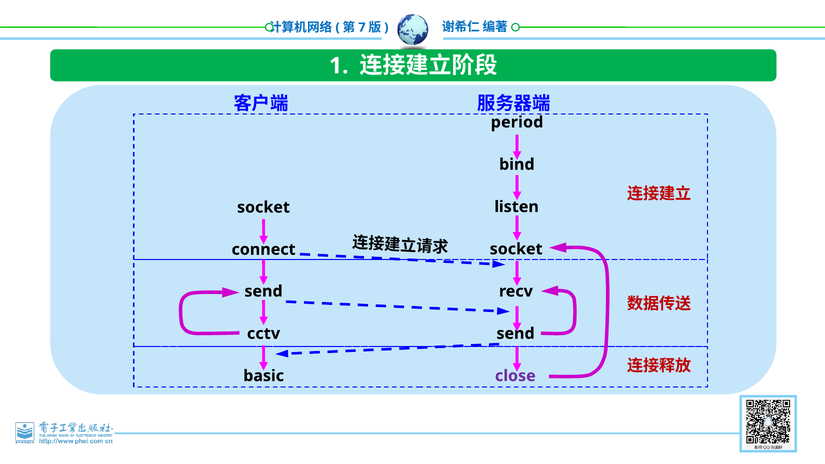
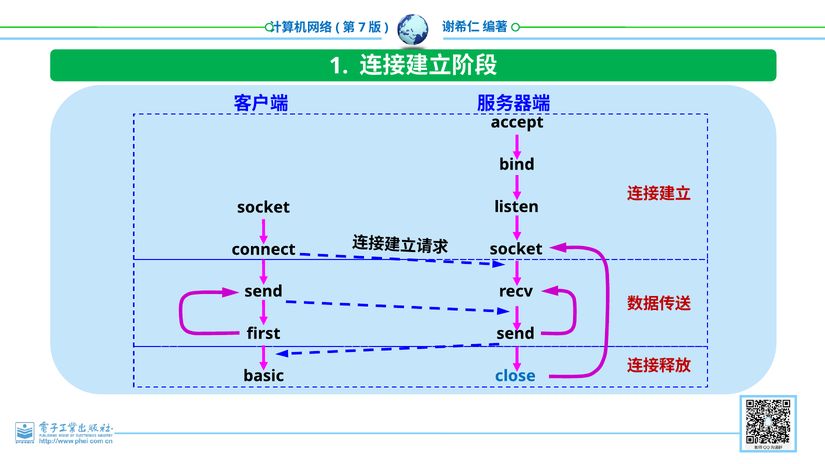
period: period -> accept
cctv: cctv -> first
close colour: purple -> blue
